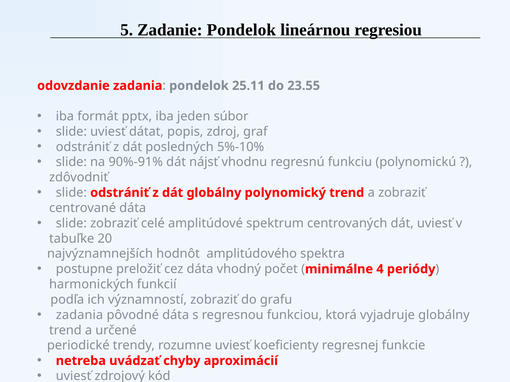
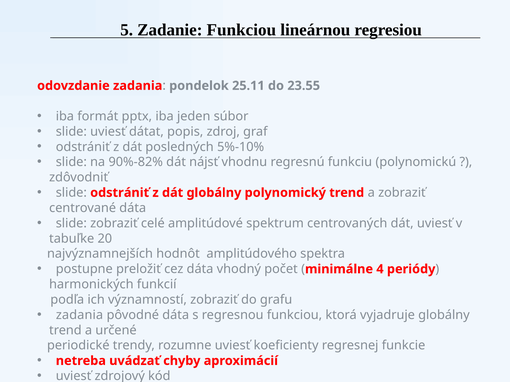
Zadanie Pondelok: Pondelok -> Funkciou
90%-91%: 90%-91% -> 90%-82%
